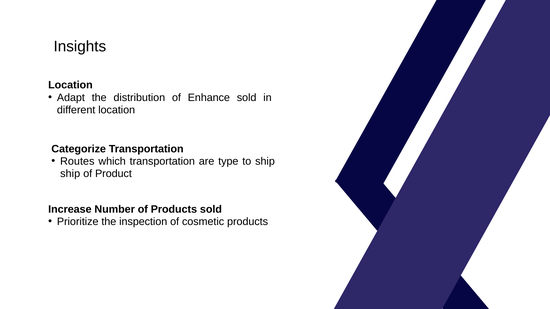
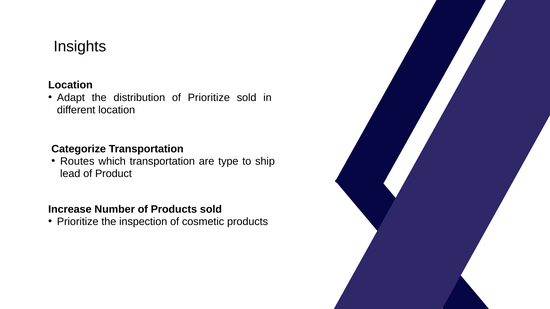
of Enhance: Enhance -> Prioritize
ship at (70, 174): ship -> lead
